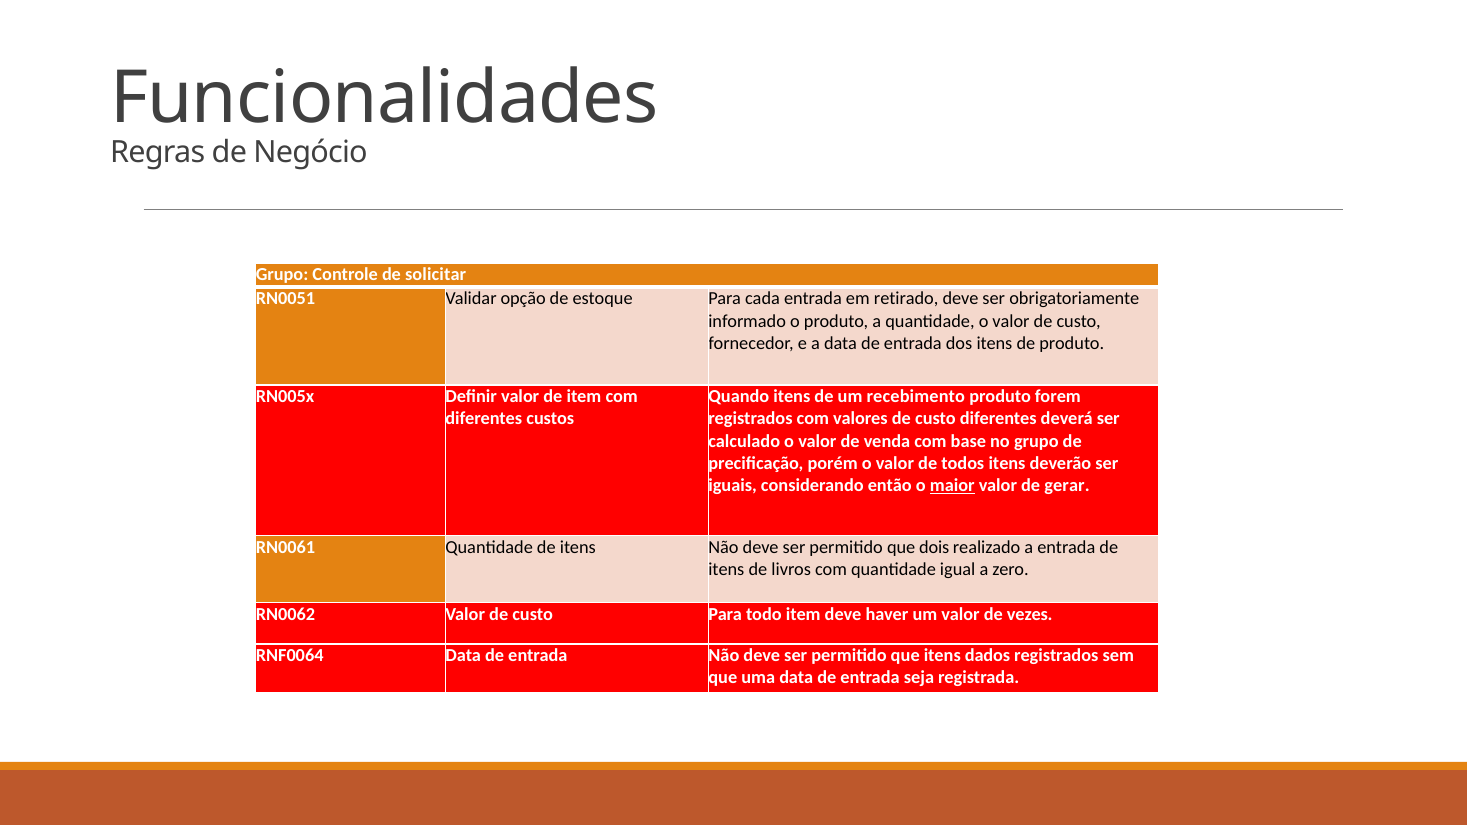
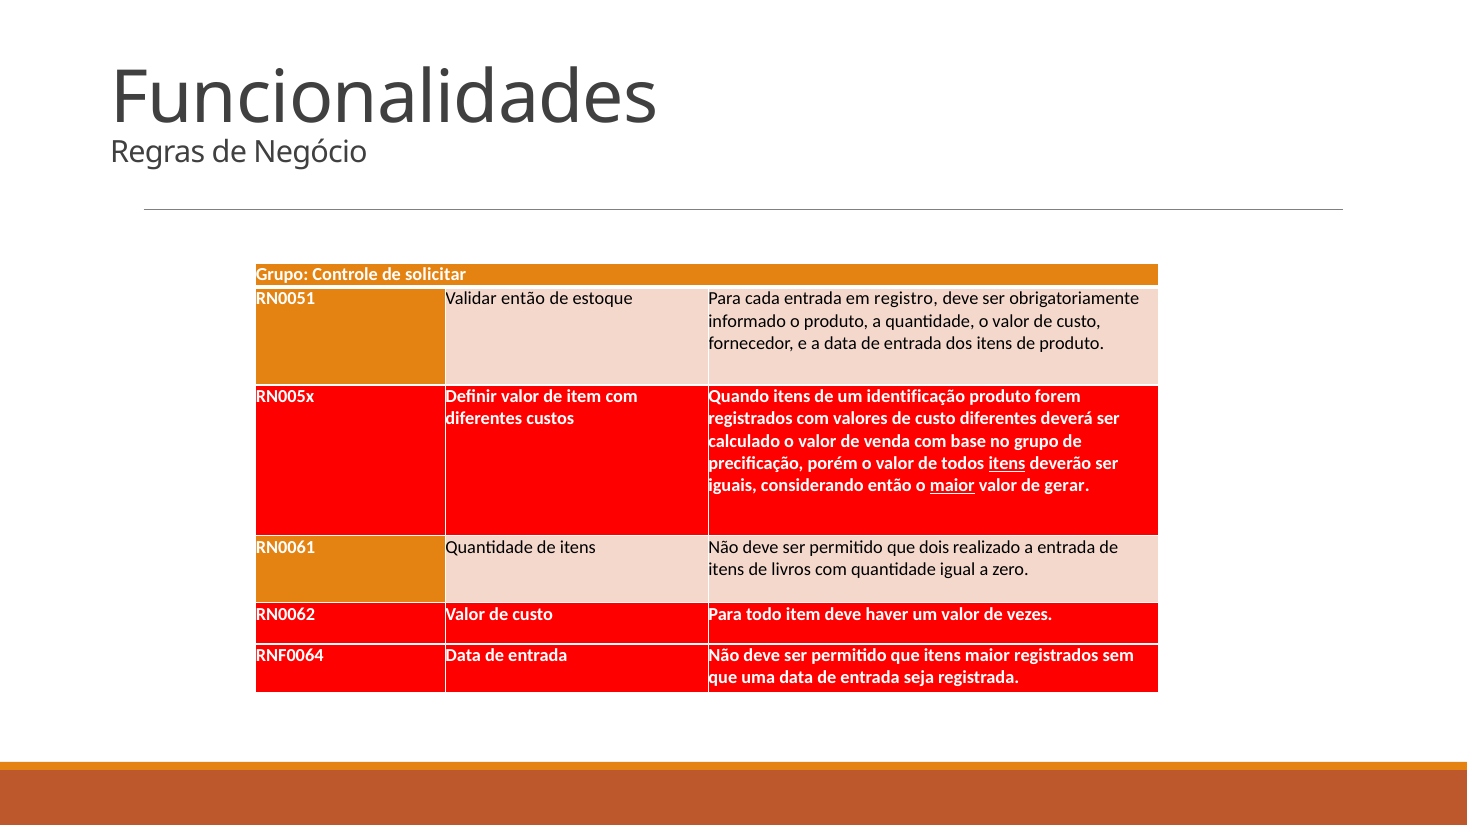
Validar opção: opção -> então
retirado: retirado -> registro
recebimento: recebimento -> identificação
itens at (1007, 464) underline: none -> present
itens dados: dados -> maior
